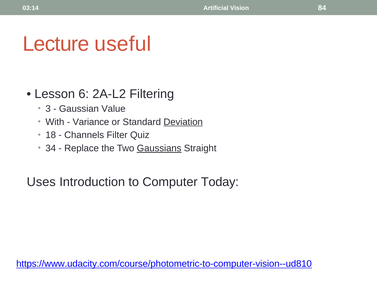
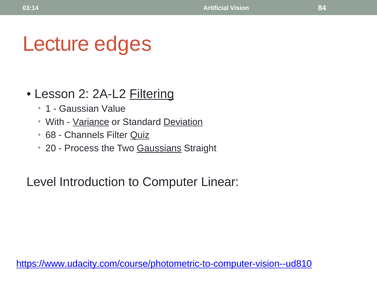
useful: useful -> edges
6: 6 -> 2
Filtering underline: none -> present
3: 3 -> 1
Variance underline: none -> present
18: 18 -> 68
Quiz underline: none -> present
34: 34 -> 20
Replace: Replace -> Process
Uses: Uses -> Level
Today: Today -> Linear
